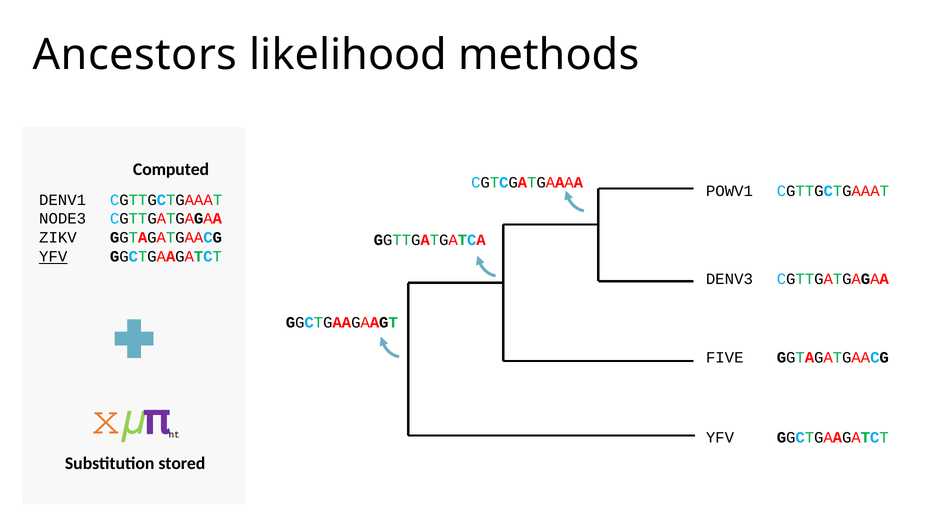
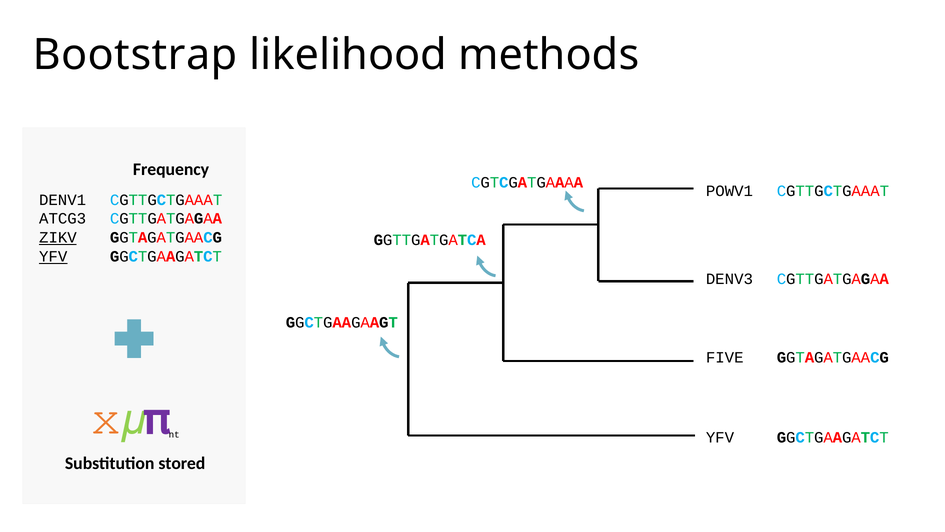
Ancestors: Ancestors -> Bootstrap
Computed: Computed -> Frequency
NODE3: NODE3 -> ATCG3
ZIKV underline: none -> present
